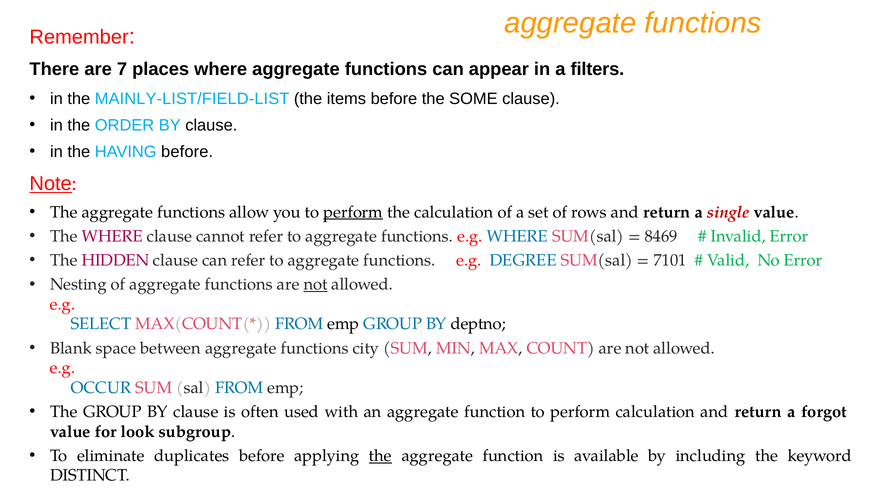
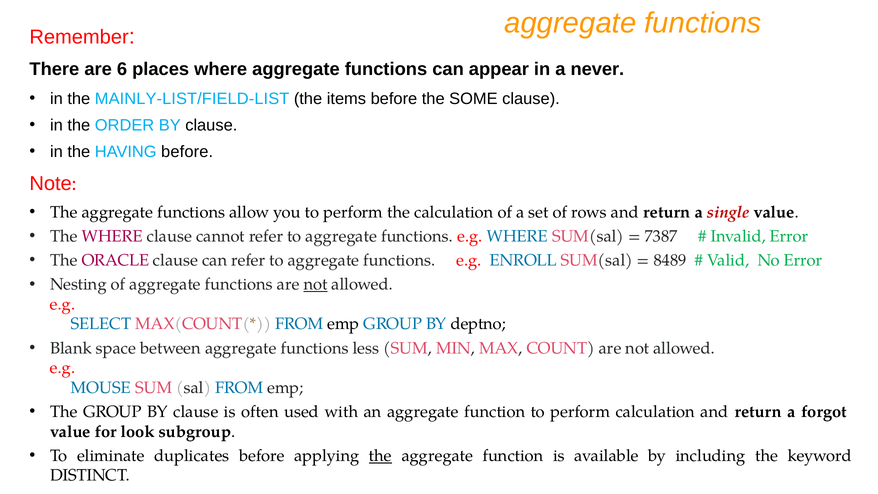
7: 7 -> 6
filters: filters -> never
Note underline: present -> none
perform at (353, 212) underline: present -> none
8469: 8469 -> 7387
HIDDEN: HIDDEN -> ORACLE
DEGREE: DEGREE -> ENROLL
7101: 7101 -> 8489
city: city -> less
OCCUR: OCCUR -> MOUSE
